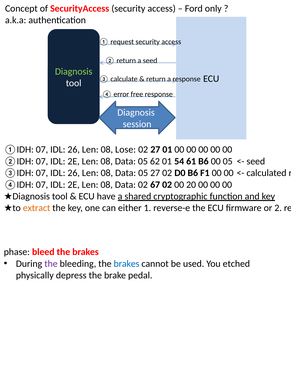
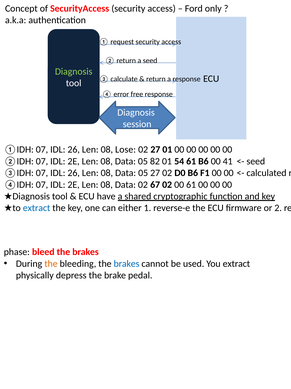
62: 62 -> 82
00 05: 05 -> 41
00 20: 20 -> 61
extract at (37, 207) colour: orange -> blue
the at (51, 263) colour: purple -> orange
You etched: etched -> extract
